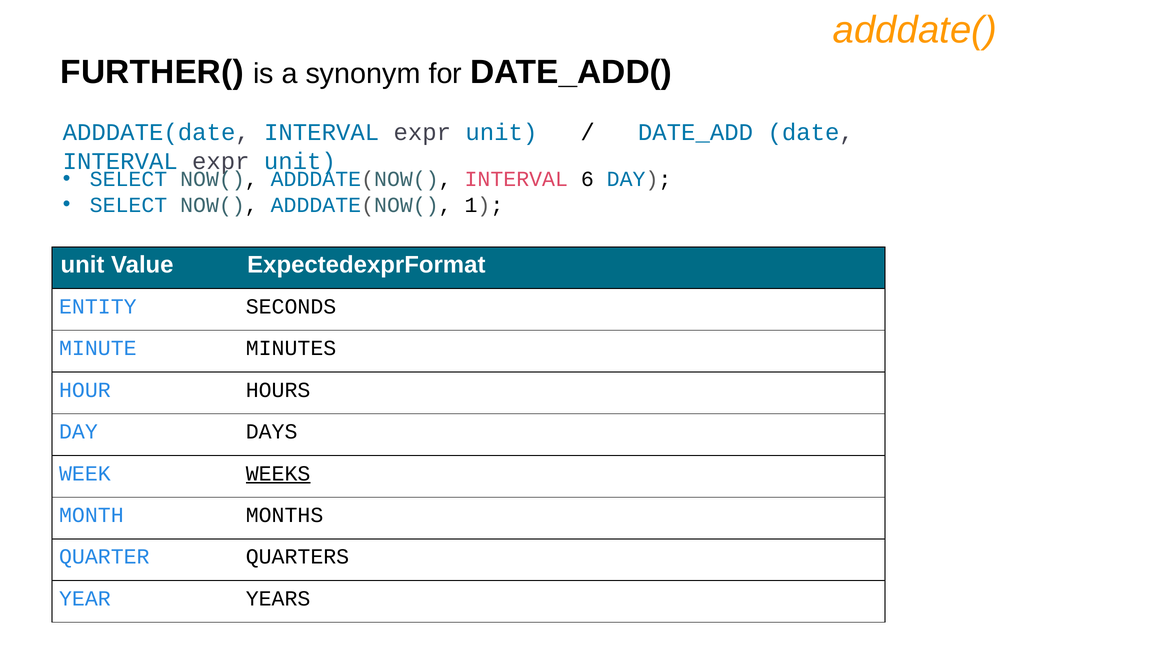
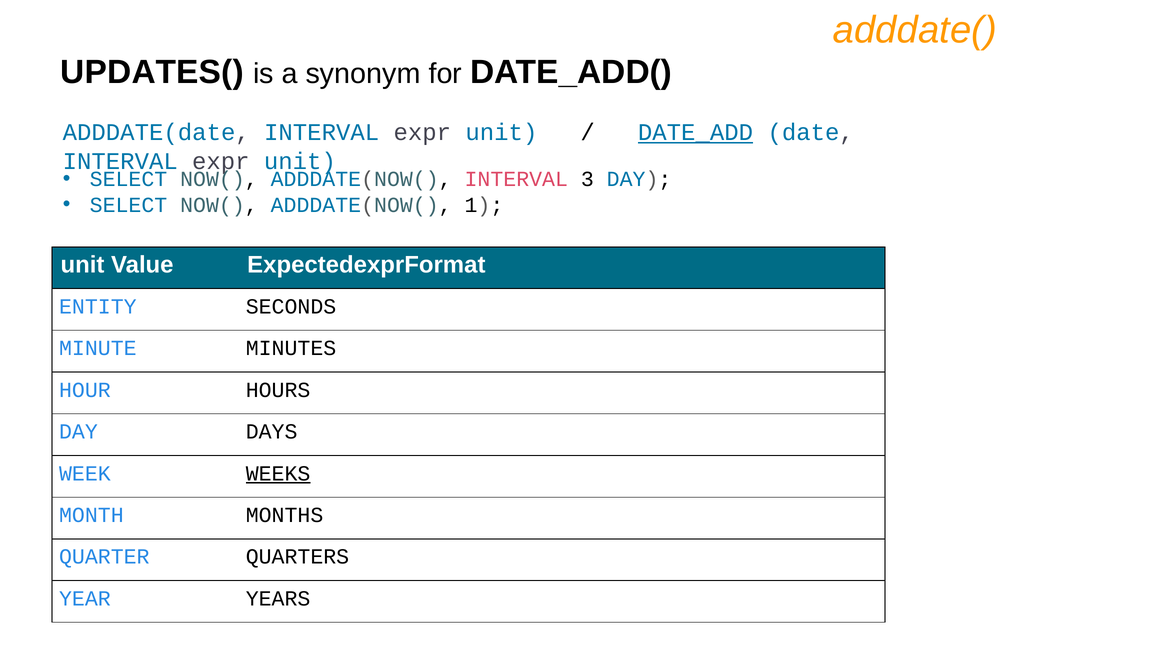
FURTHER(: FURTHER( -> UPDATES(
DATE_ADD underline: none -> present
6: 6 -> 3
